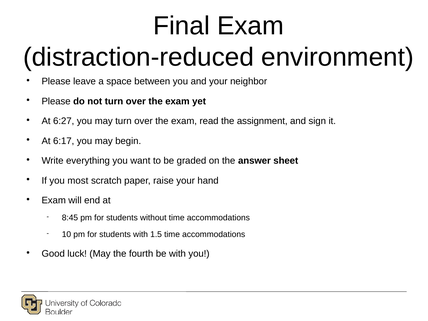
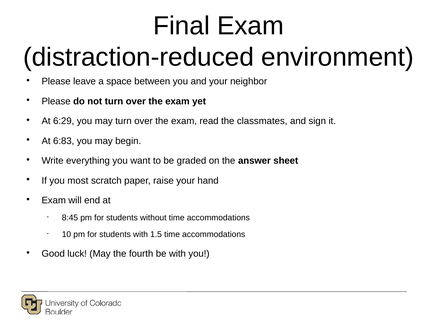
6:27: 6:27 -> 6:29
assignment: assignment -> classmates
6:17: 6:17 -> 6:83
